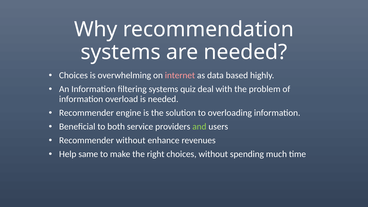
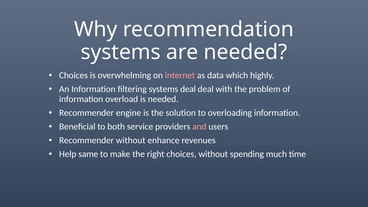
based: based -> which
systems quiz: quiz -> deal
and colour: light green -> pink
